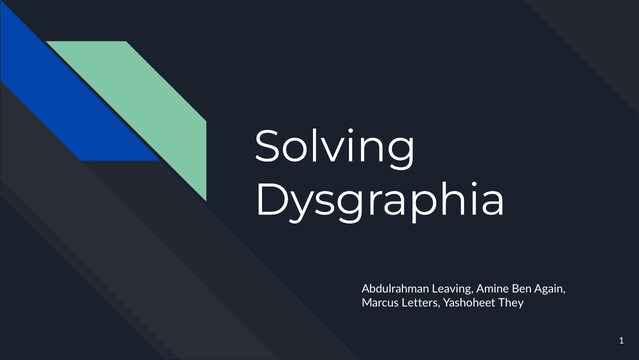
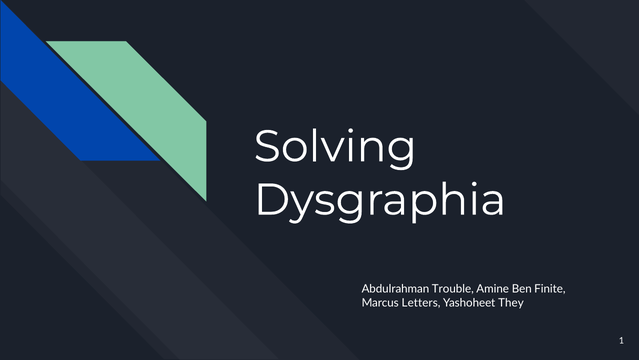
Leaving: Leaving -> Trouble
Again: Again -> Finite
